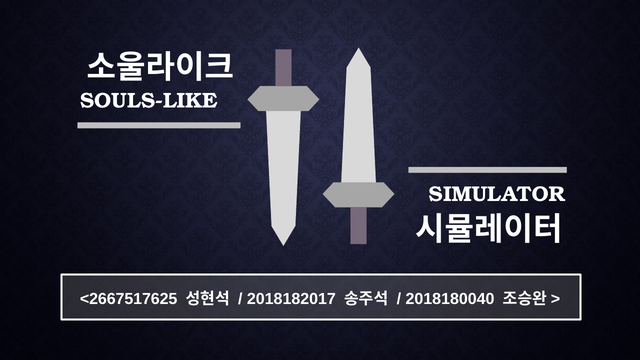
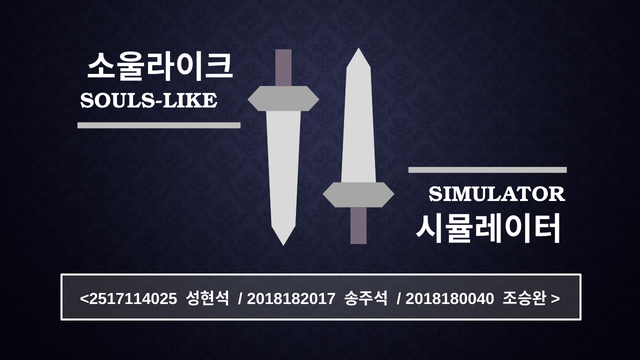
<2667517625: <2667517625 -> <2517114025
